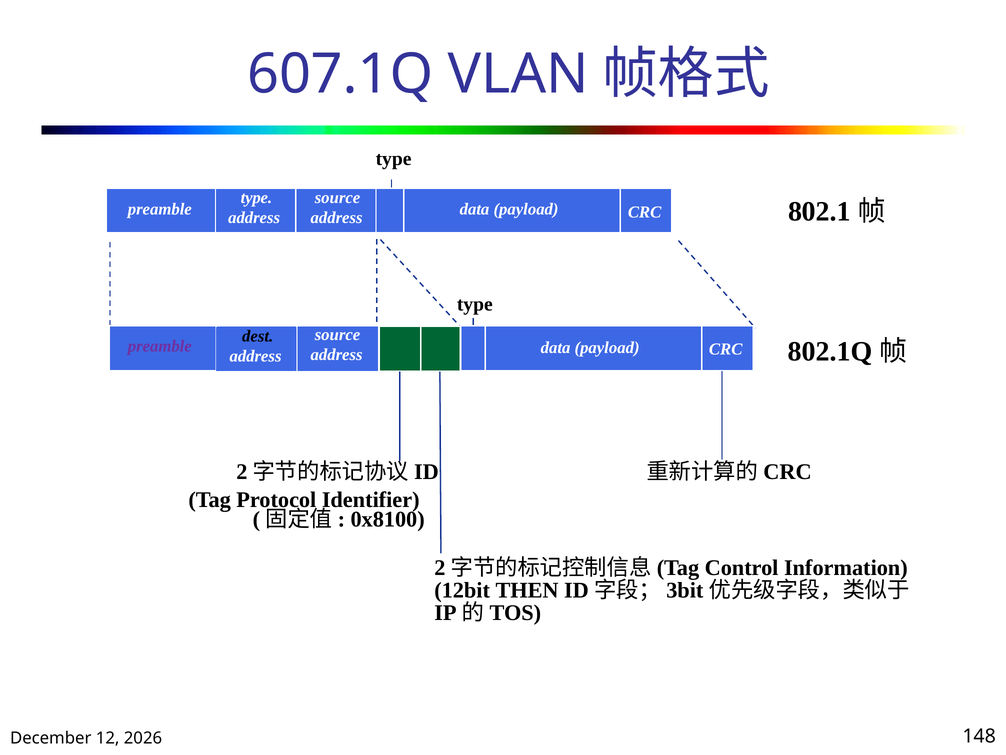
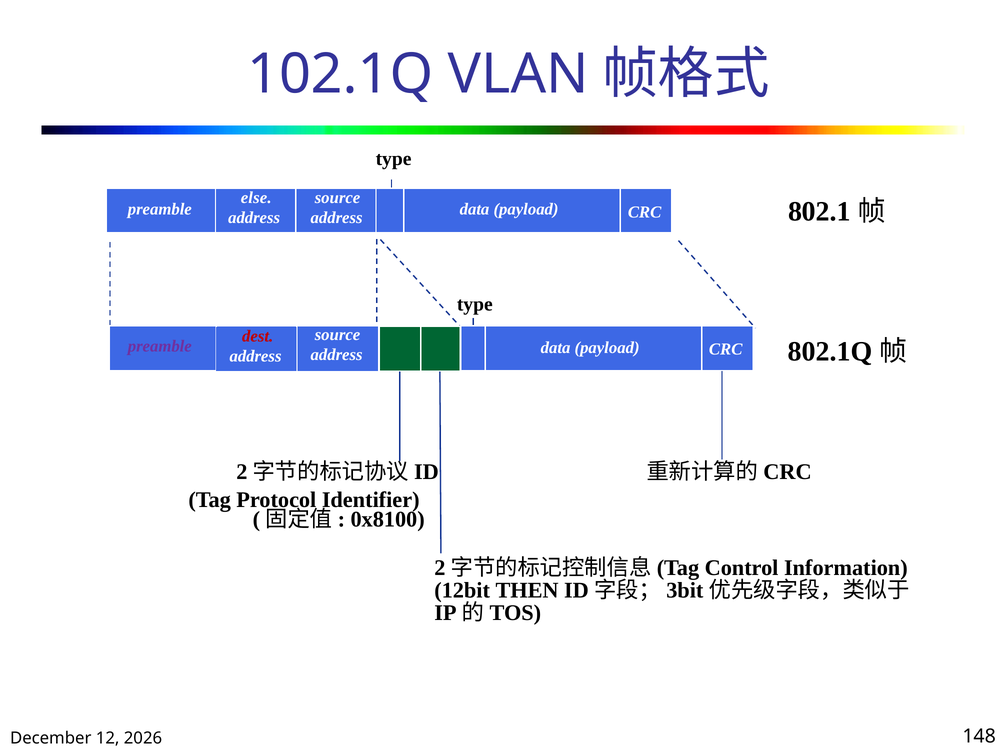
607.1Q: 607.1Q -> 102.1Q
type at (256, 198): type -> else
dest colour: black -> red
